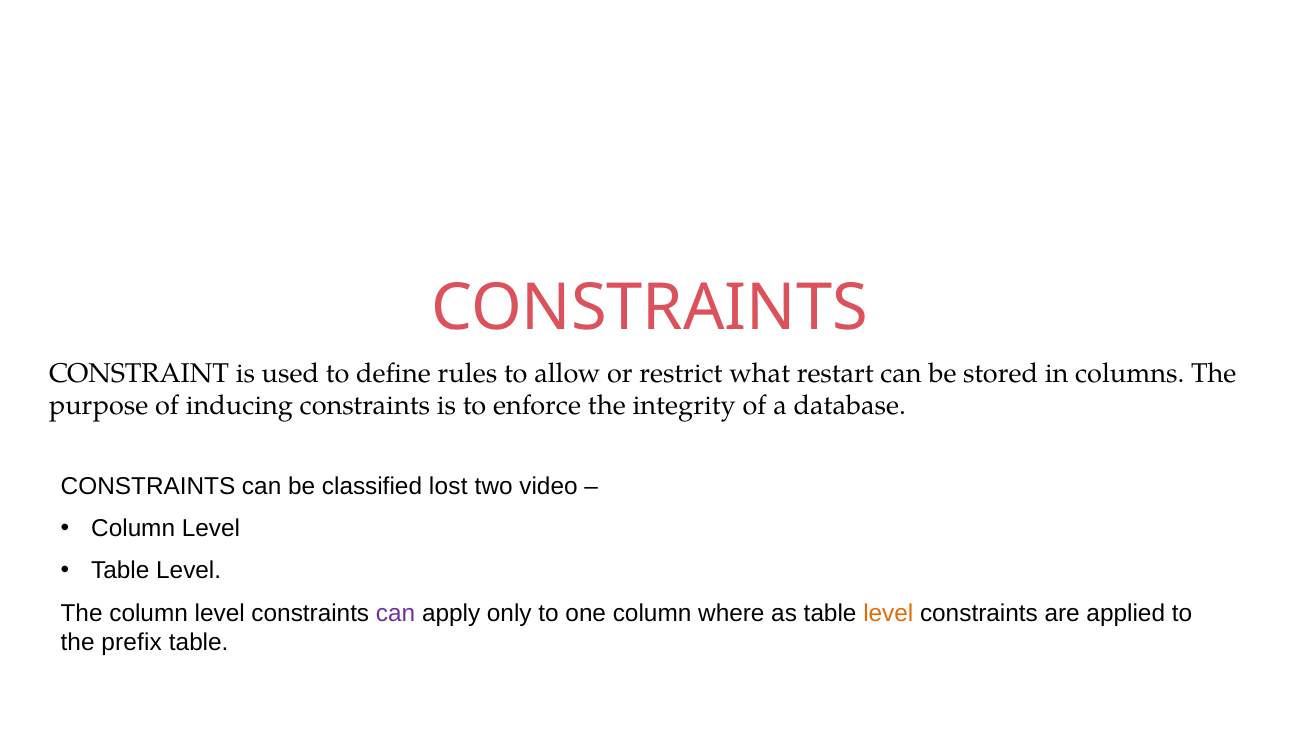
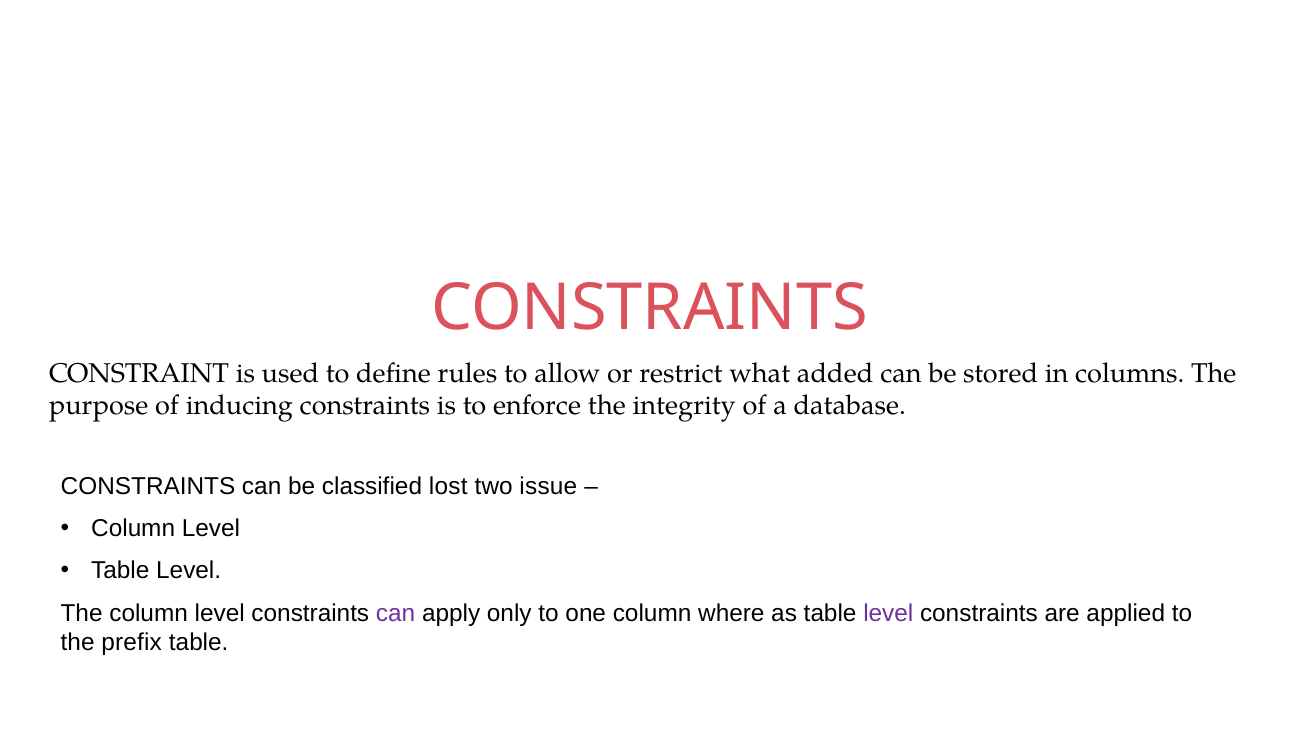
restart: restart -> added
video: video -> issue
level at (888, 613) colour: orange -> purple
